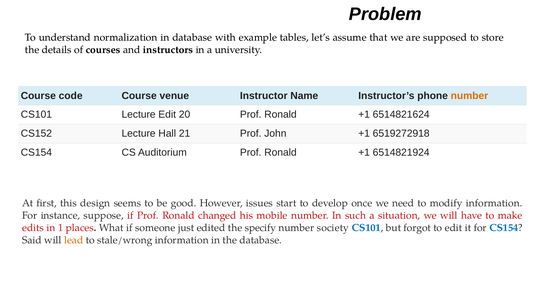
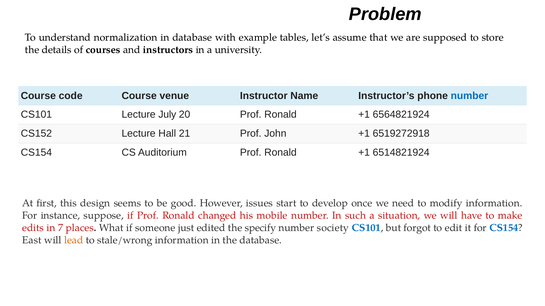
number at (469, 96) colour: orange -> blue
Lecture Edit: Edit -> July
6514821624: 6514821624 -> 6564821924
1: 1 -> 7
Said: Said -> East
